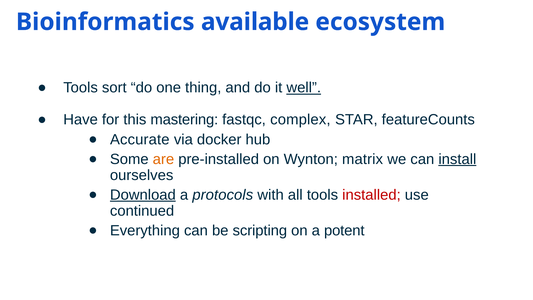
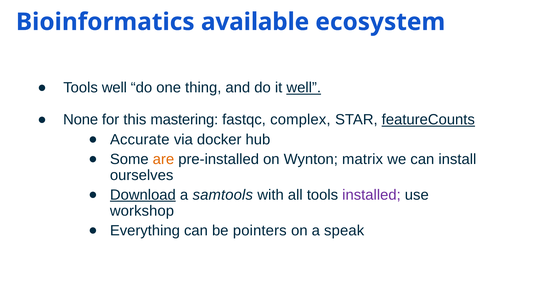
Tools sort: sort -> well
Have: Have -> None
featureCounts underline: none -> present
install underline: present -> none
protocols: protocols -> samtools
installed colour: red -> purple
continued: continued -> workshop
scripting: scripting -> pointers
potent: potent -> speak
